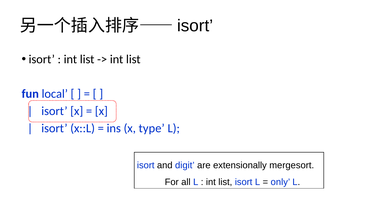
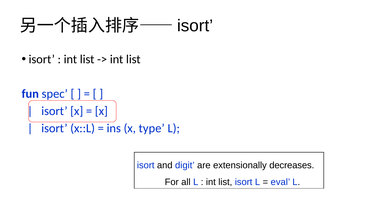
local: local -> spec
mergesort: mergesort -> decreases
only: only -> eval
